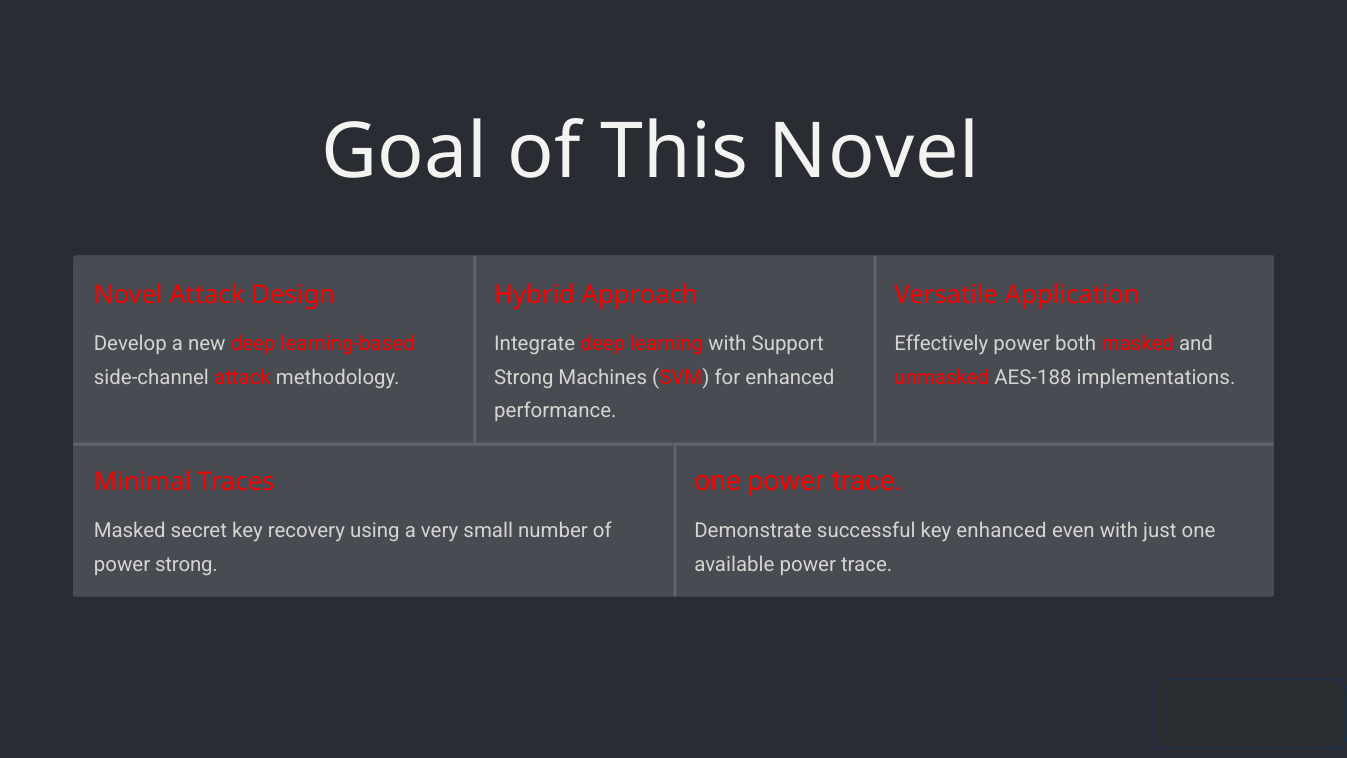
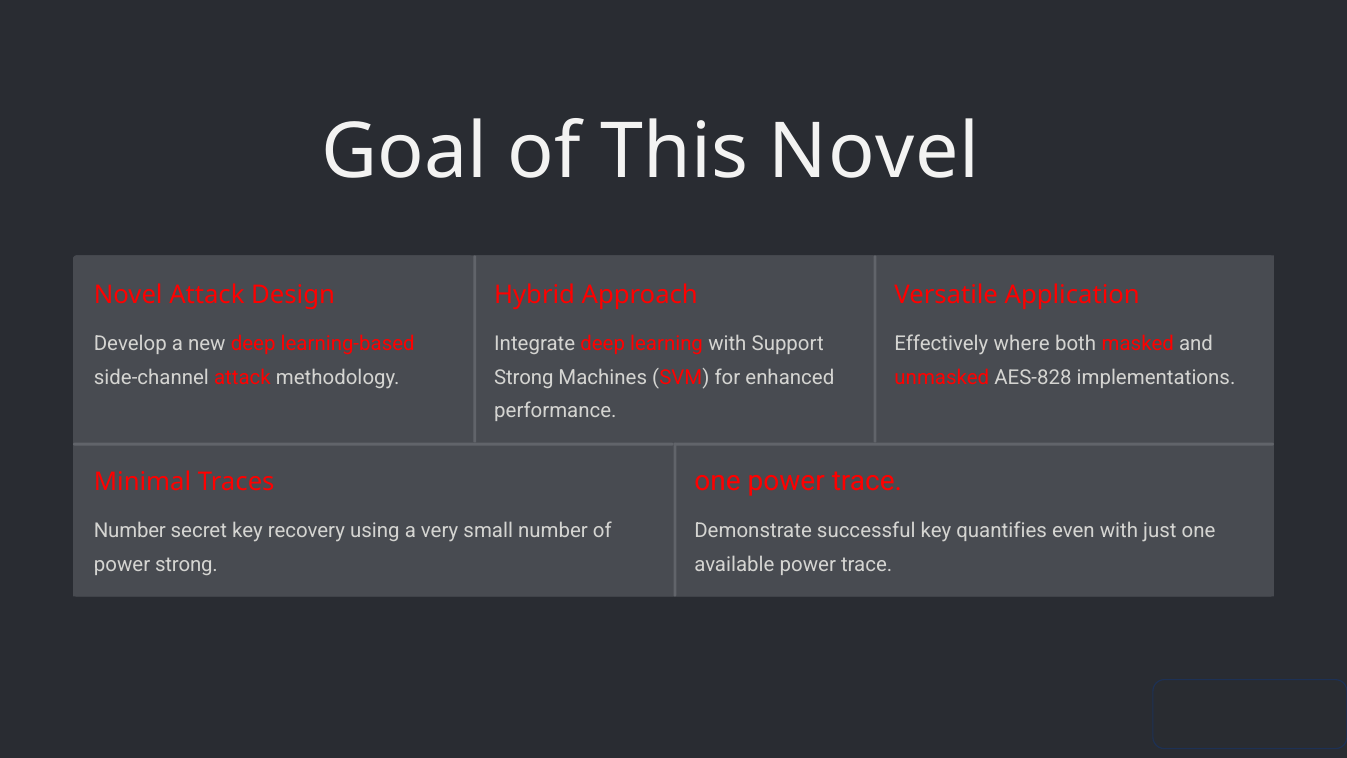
Effectively power: power -> where
AES-188: AES-188 -> AES-828
Masked at (130, 531): Masked -> Number
key enhanced: enhanced -> quantifies
